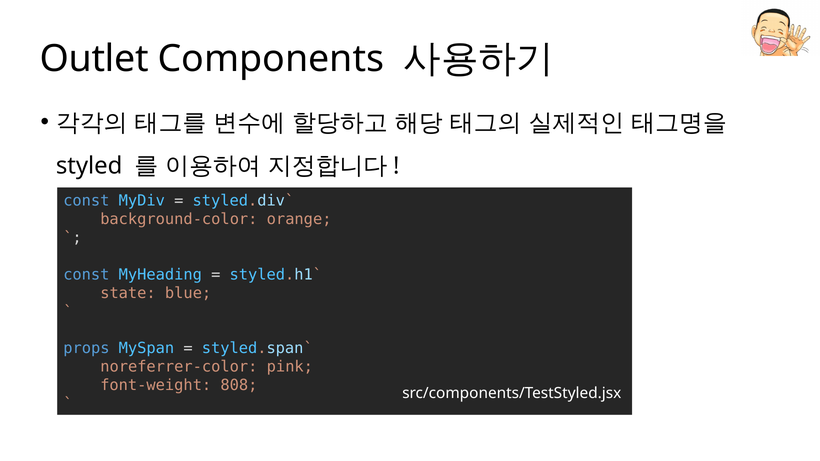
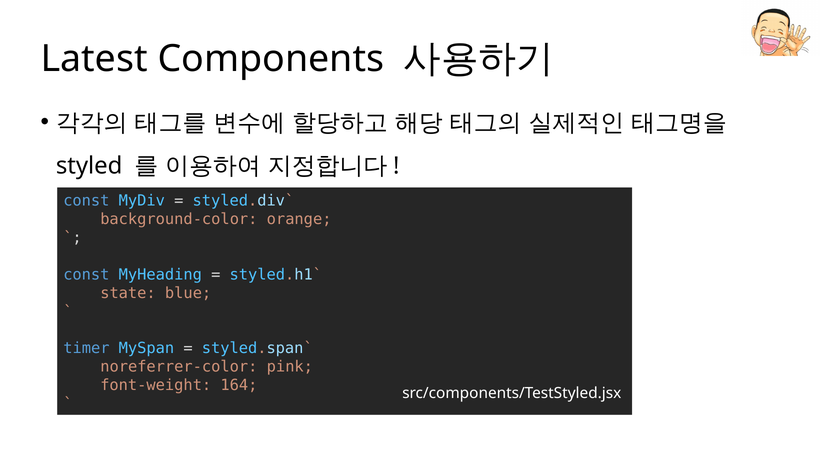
Outlet: Outlet -> Latest
props: props -> timer
808: 808 -> 164
